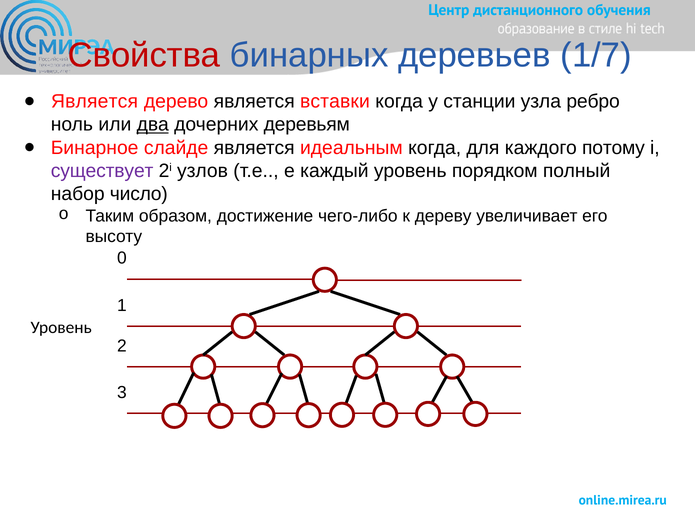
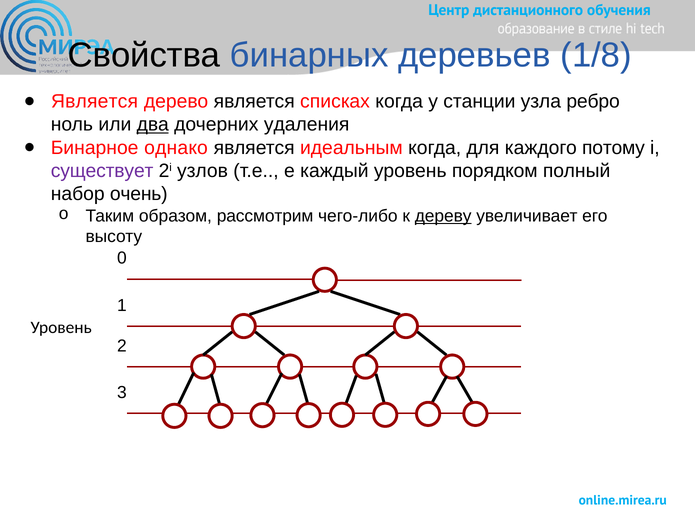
Свойства colour: red -> black
1/7: 1/7 -> 1/8
вставки: вставки -> списках
деревьям: деревьям -> удаления
слайде: слайде -> однако
число: число -> очень
достижение: достижение -> рассмотрим
дереву underline: none -> present
